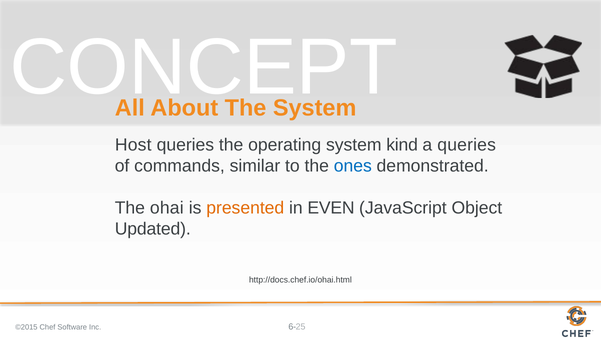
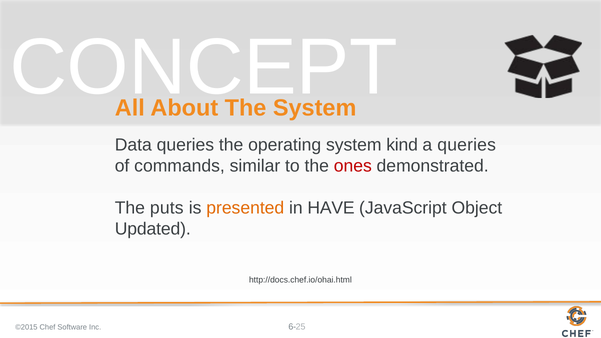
Host: Host -> Data
ones colour: blue -> red
ohai: ohai -> puts
EVEN: EVEN -> HAVE
